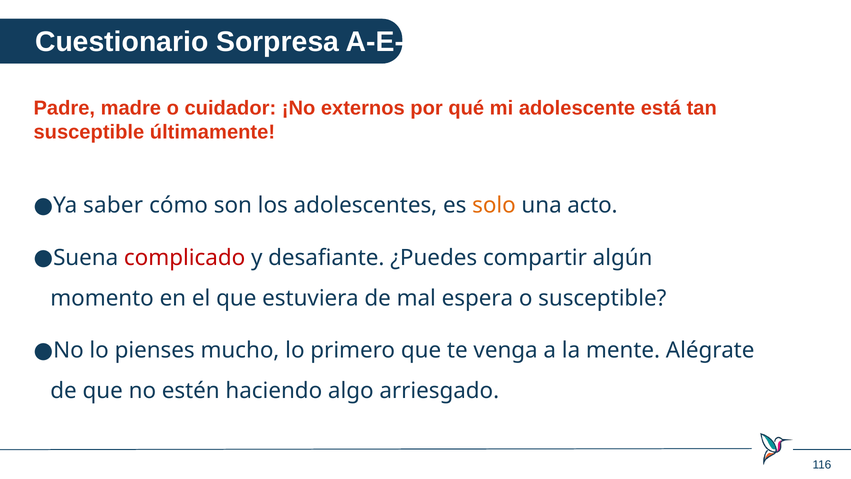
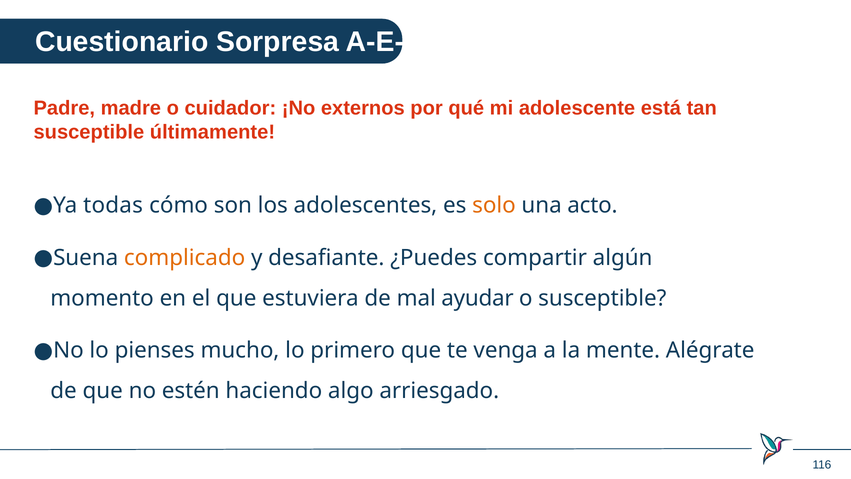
saber: saber -> todas
complicado colour: red -> orange
espera: espera -> ayudar
